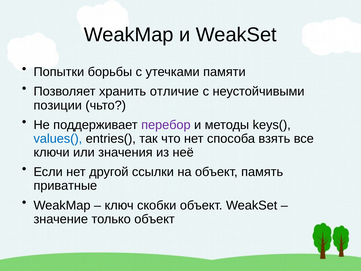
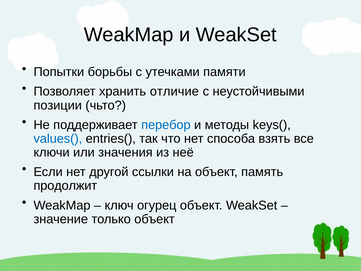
перебор colour: purple -> blue
приватные: приватные -> продолжит
скобки: скобки -> огурец
